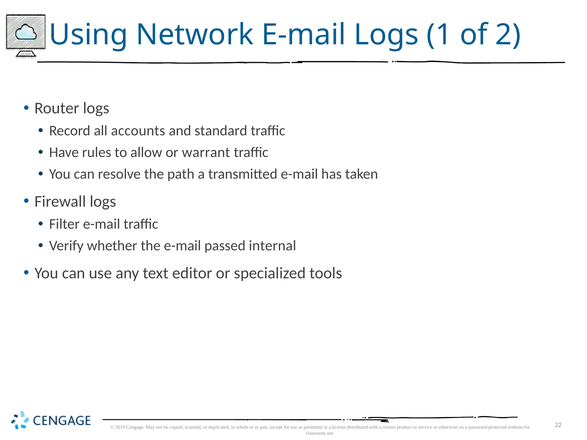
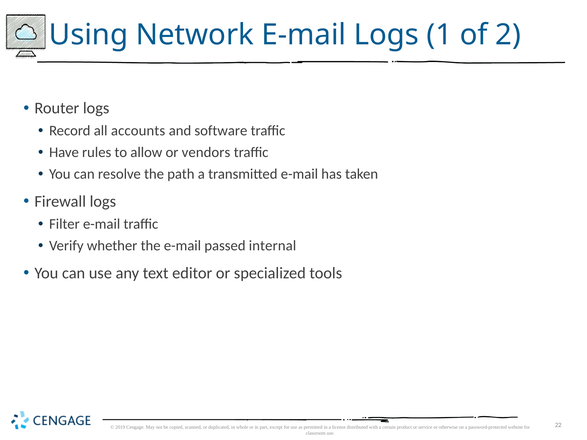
standard: standard -> software
warrant: warrant -> vendors
